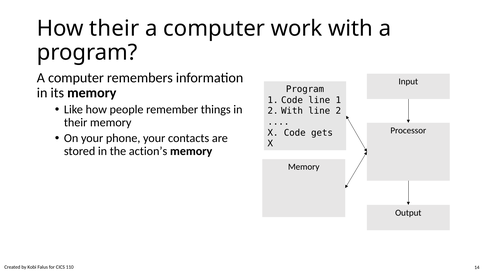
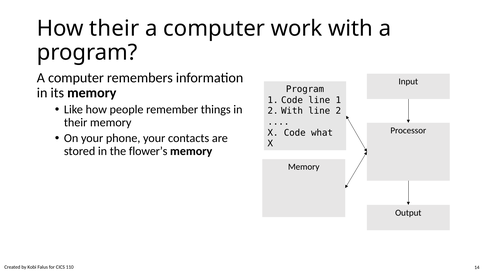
gets: gets -> what
action’s: action’s -> flower’s
